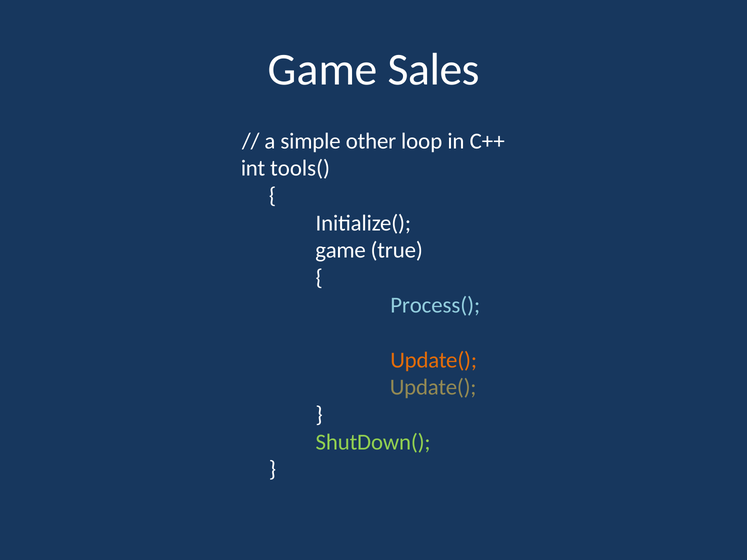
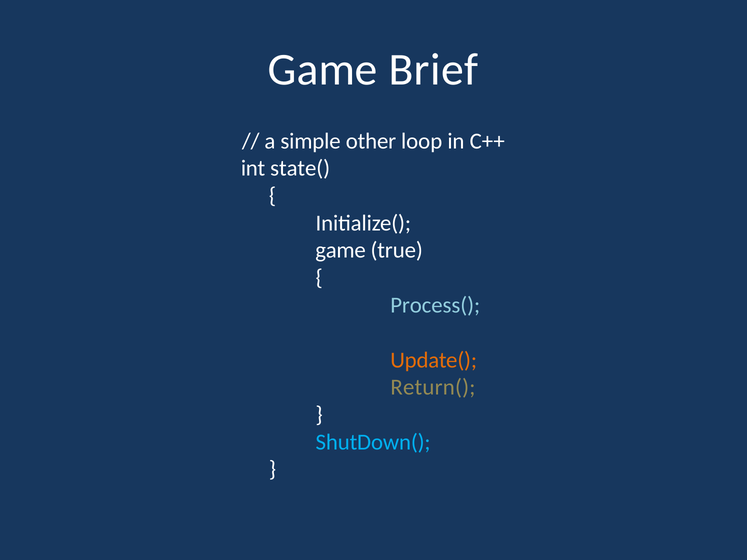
Sales: Sales -> Brief
tools(: tools( -> state(
Update( at (433, 388): Update( -> Return(
ShutDown( colour: light green -> light blue
